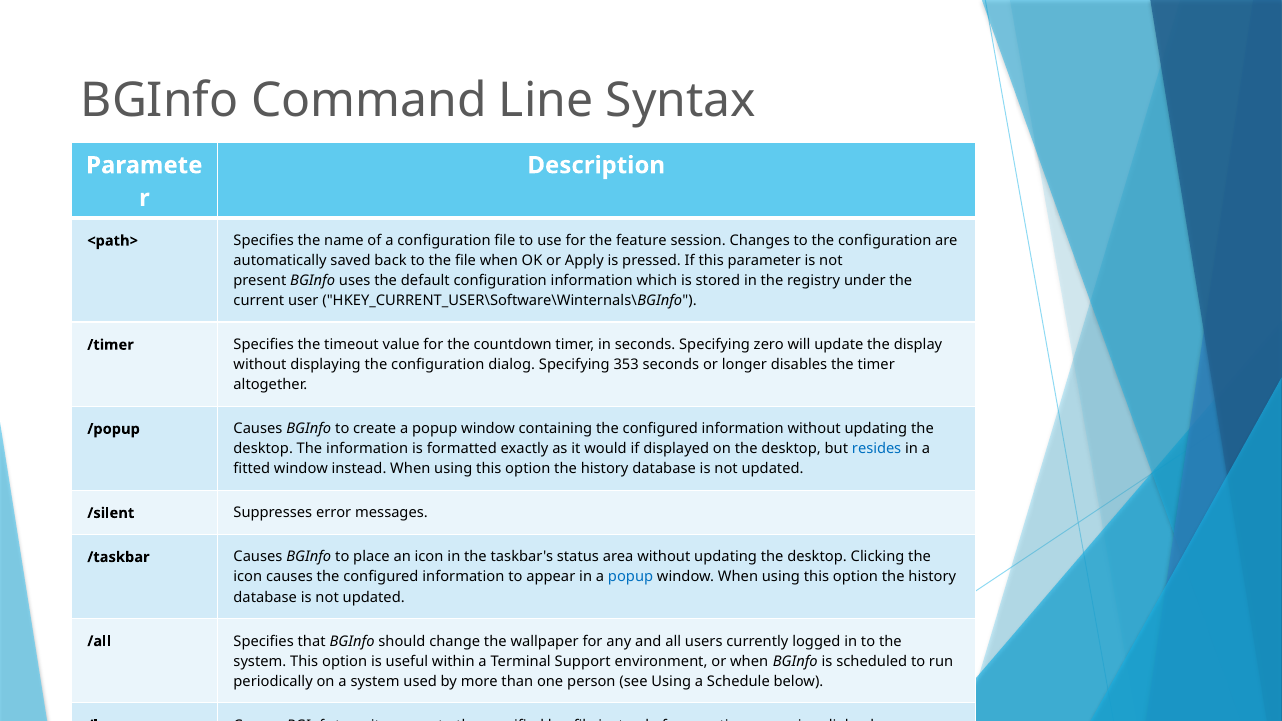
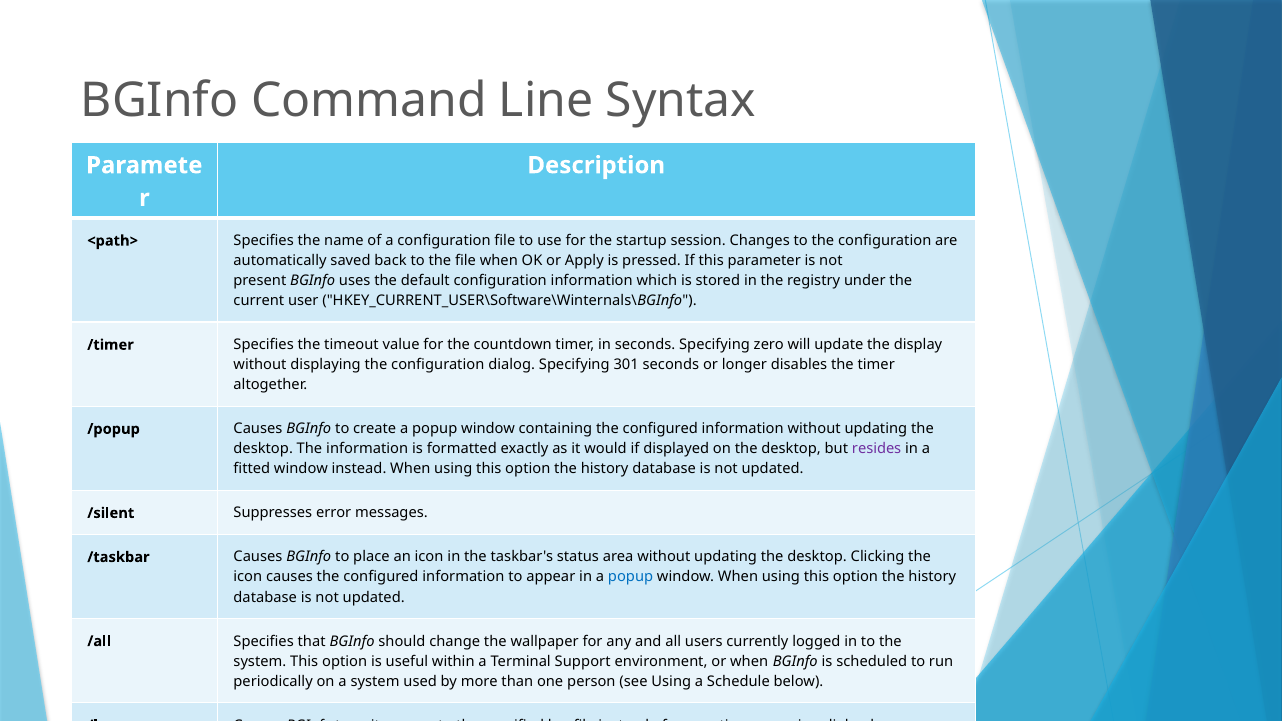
feature: feature -> startup
353: 353 -> 301
resides colour: blue -> purple
